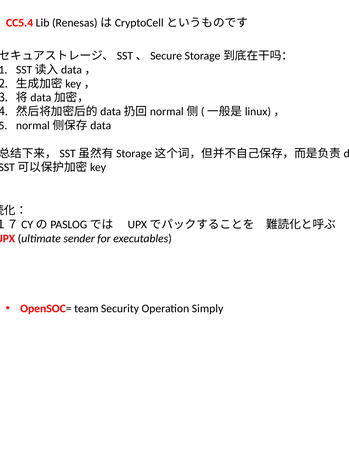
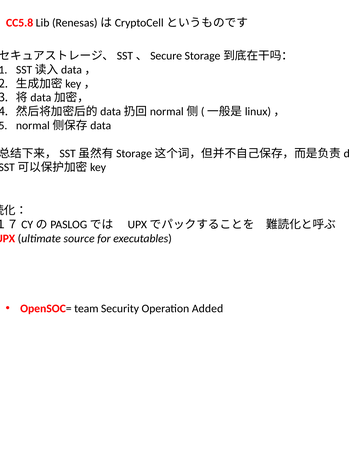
CC5.4: CC5.4 -> CC5.8
sender: sender -> source
Simply: Simply -> Added
